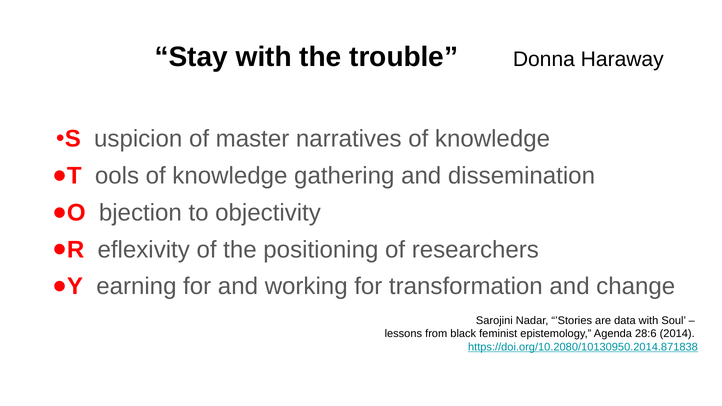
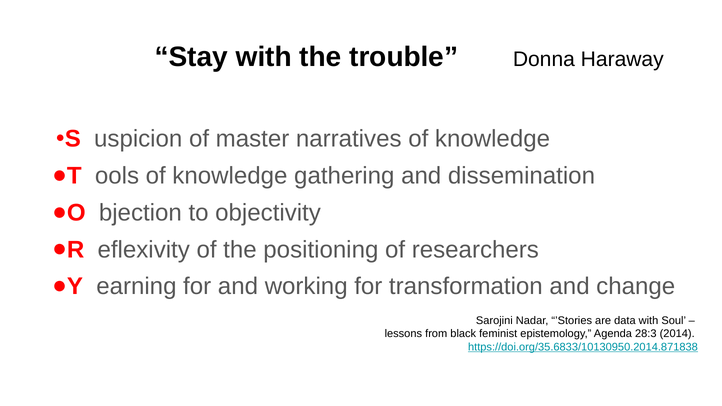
28:6: 28:6 -> 28:3
https://doi.org/10.2080/10130950.2014.871838: https://doi.org/10.2080/10130950.2014.871838 -> https://doi.org/35.6833/10130950.2014.871838
